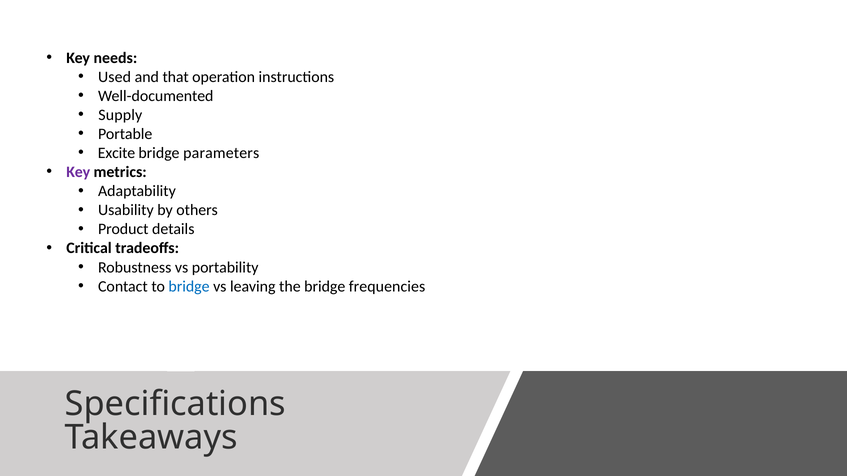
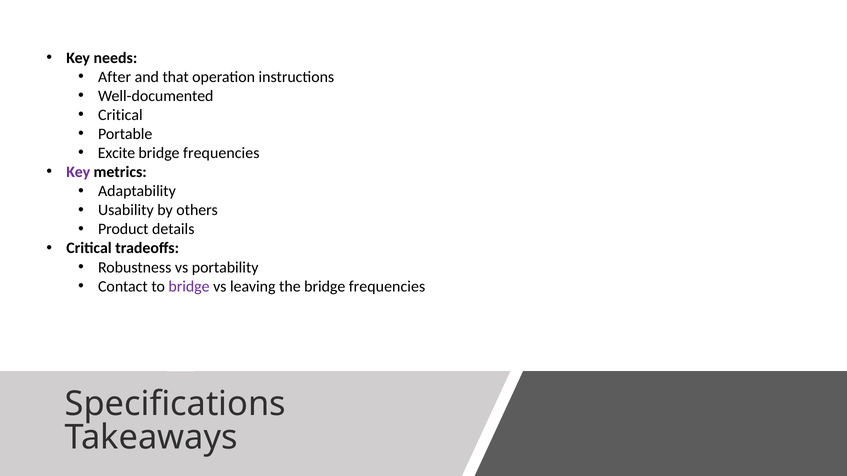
Used: Used -> After
Supply at (120, 115): Supply -> Critical
parameters at (221, 153): parameters -> frequencies
bridge at (189, 287) colour: blue -> purple
